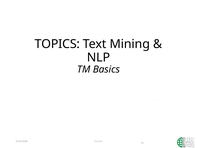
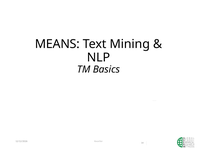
TOPICS: TOPICS -> MEANS
